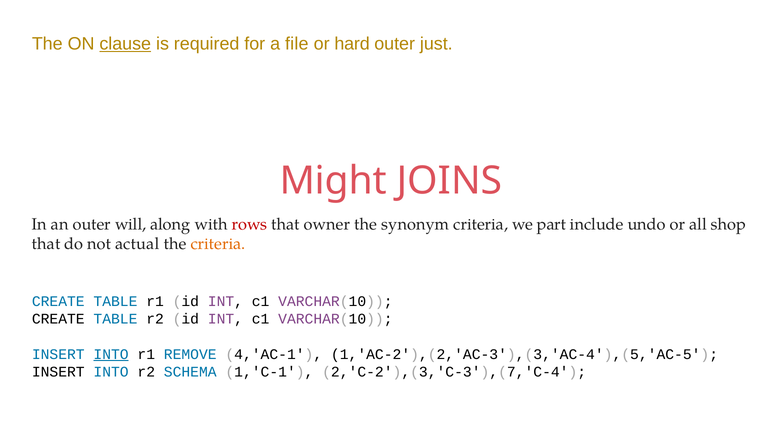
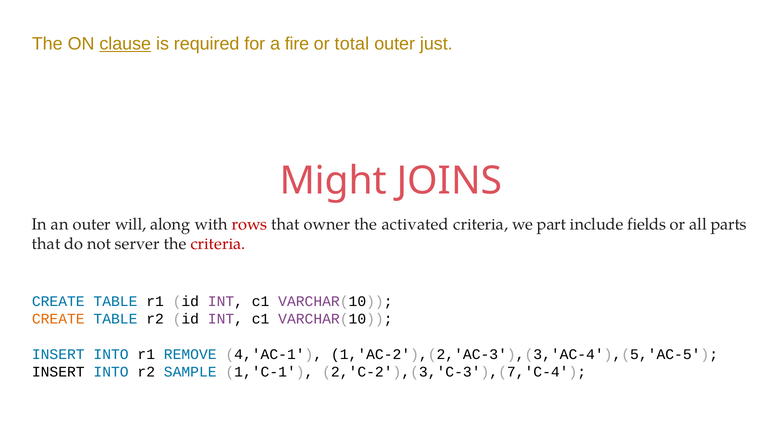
file: file -> fire
hard: hard -> total
synonym: synonym -> activated
undo: undo -> fields
shop: shop -> parts
actual: actual -> server
criteria at (218, 244) colour: orange -> red
CREATE at (58, 319) colour: black -> orange
INTO at (111, 354) underline: present -> none
SCHEMA: SCHEMA -> SAMPLE
